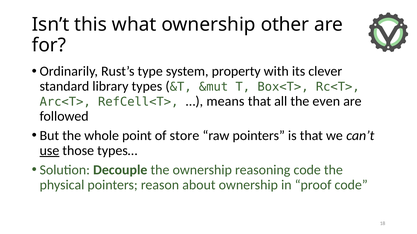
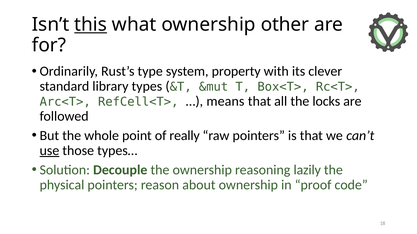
this underline: none -> present
even: even -> locks
store: store -> really
reasoning code: code -> lazily
